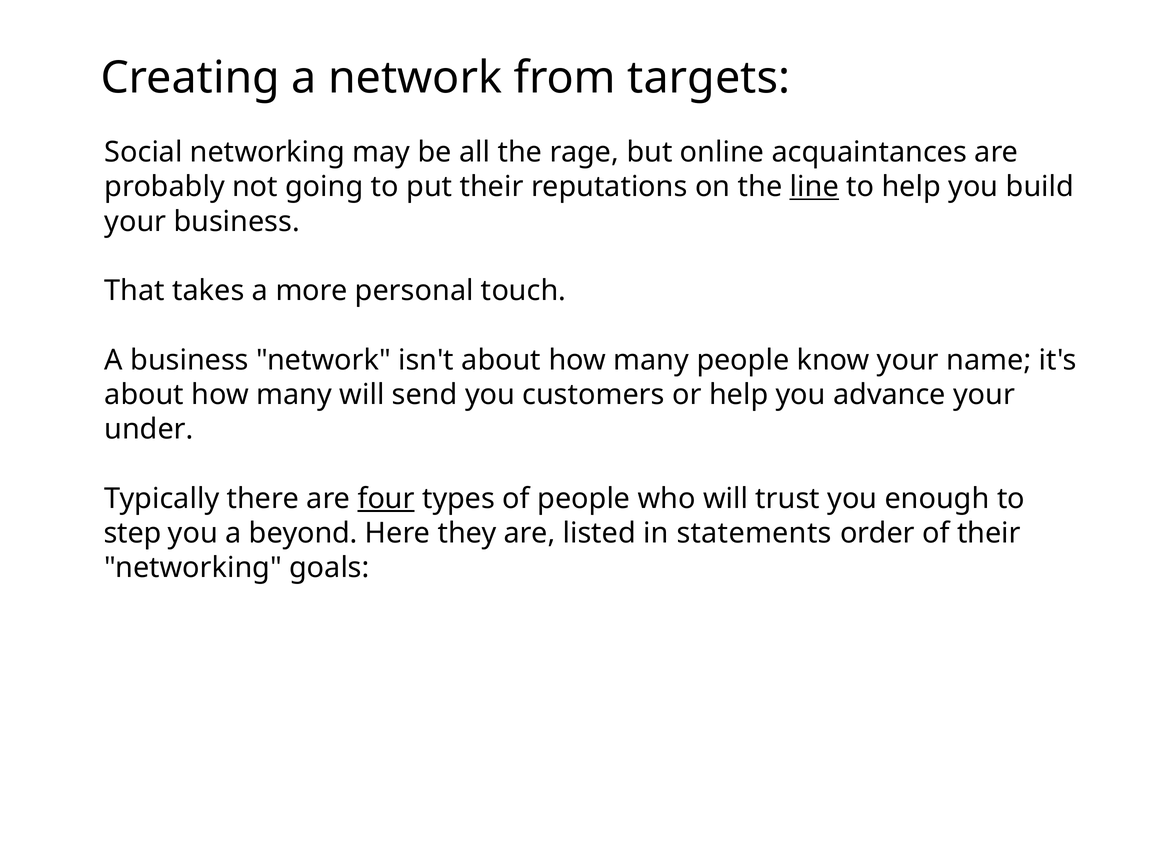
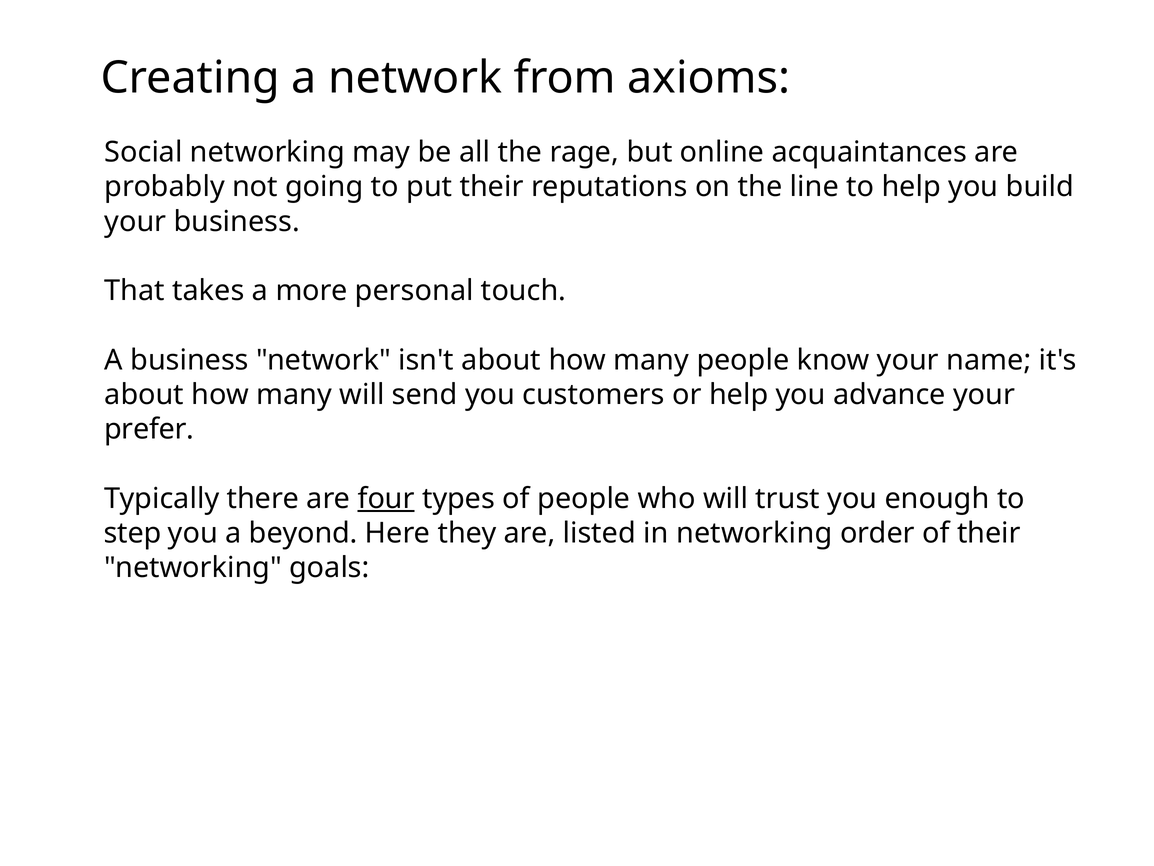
targets: targets -> axioms
line underline: present -> none
under: under -> prefer
in statements: statements -> networking
